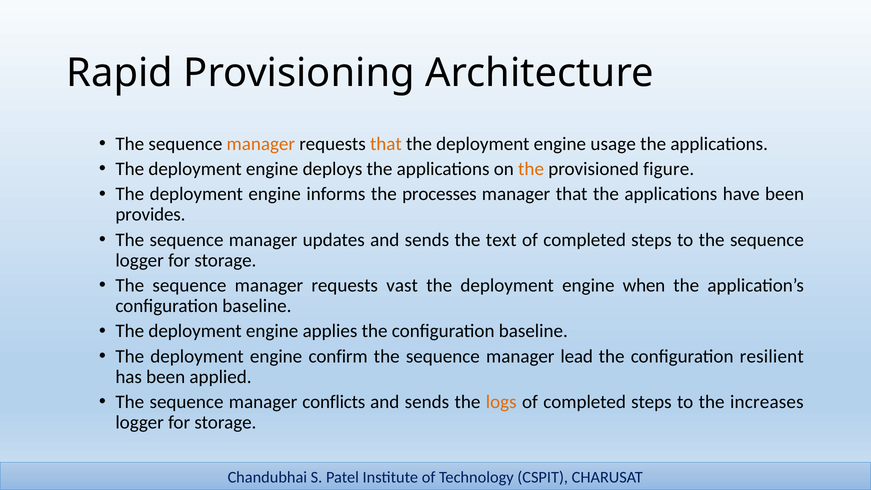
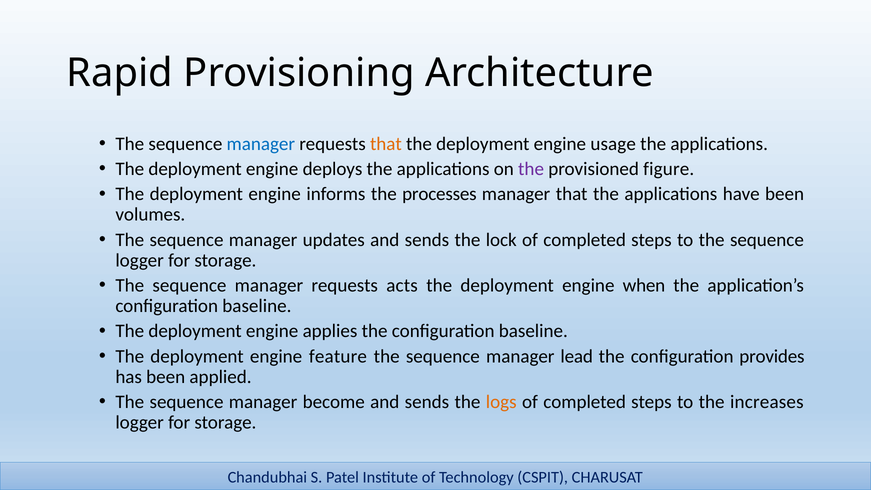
manager at (261, 144) colour: orange -> blue
the at (531, 169) colour: orange -> purple
provides: provides -> volumes
text: text -> lock
vast: vast -> acts
confirm: confirm -> feature
resilient: resilient -> provides
conflicts: conflicts -> become
